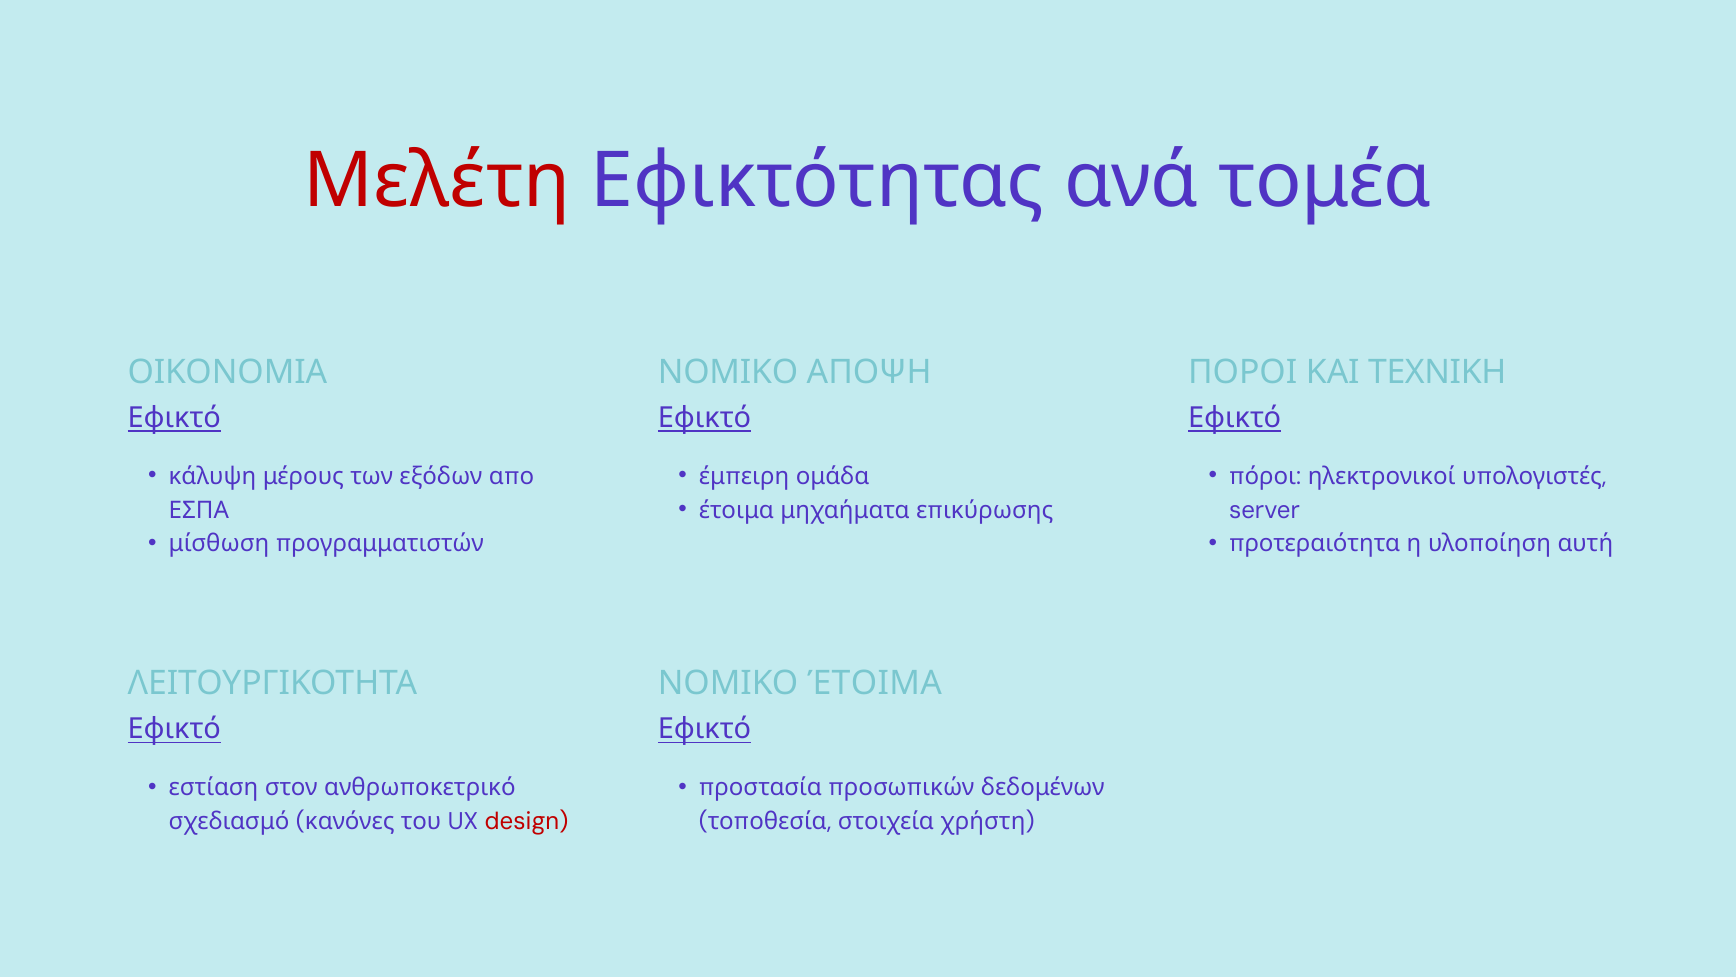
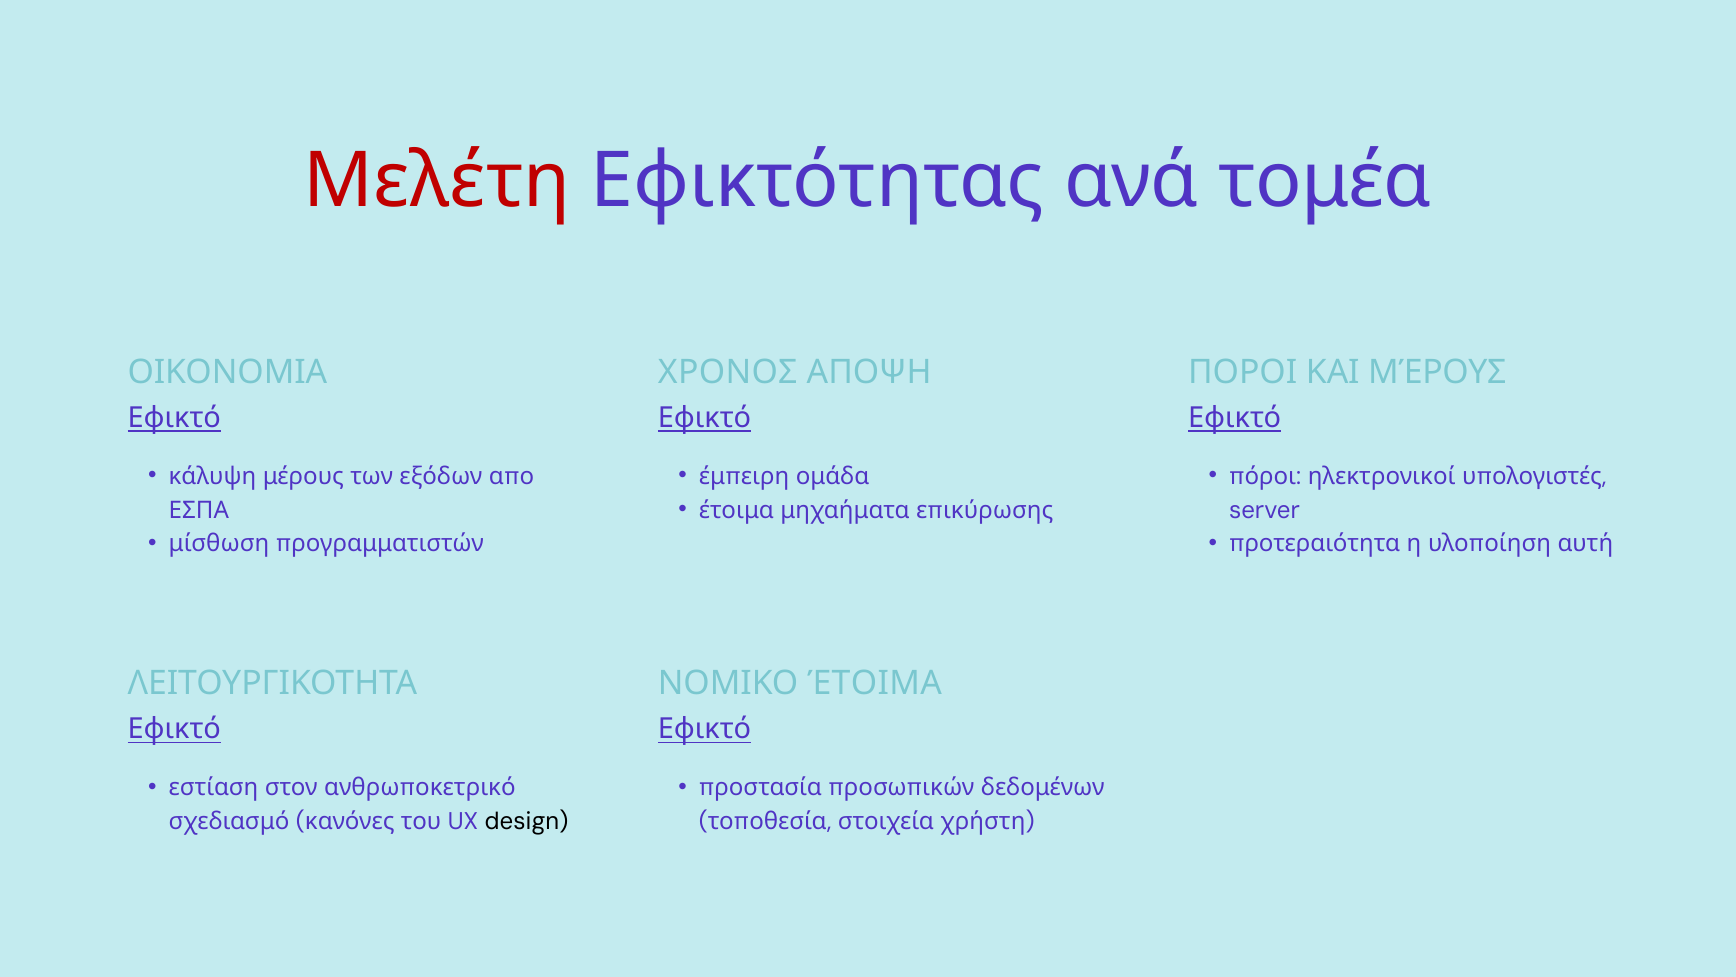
ΝΟΜΙΚΟ at (728, 372): ΝΟΜΙΚΟ -> ΧΡΟΝΟΣ
ΚΑΙ ΤΕΧΝΙΚΗ: ΤΕΧΝΙΚΗ -> ΜΈΡΟΥΣ
design colour: red -> black
